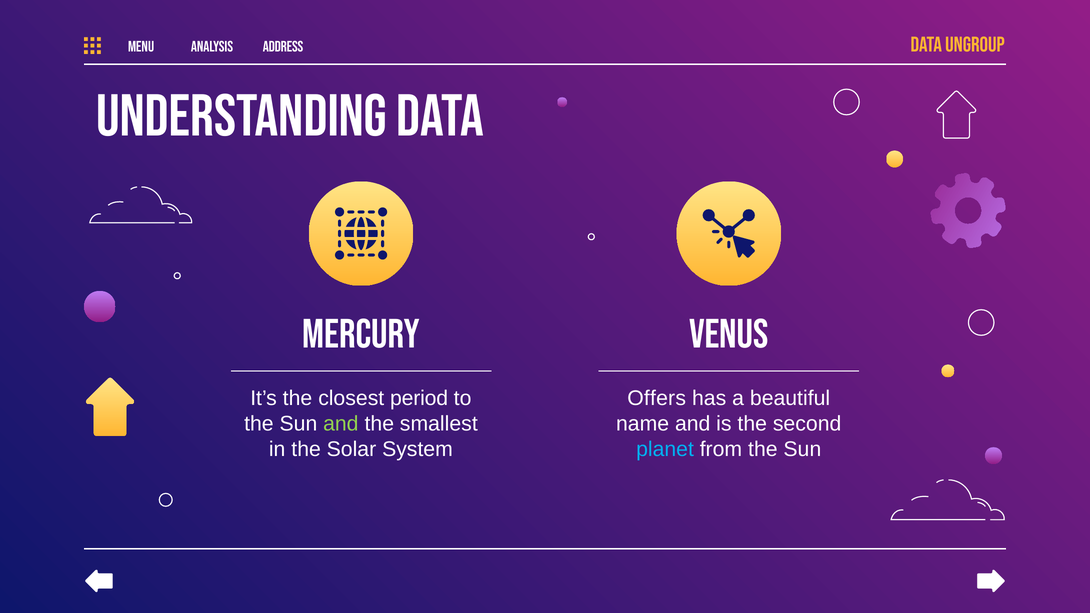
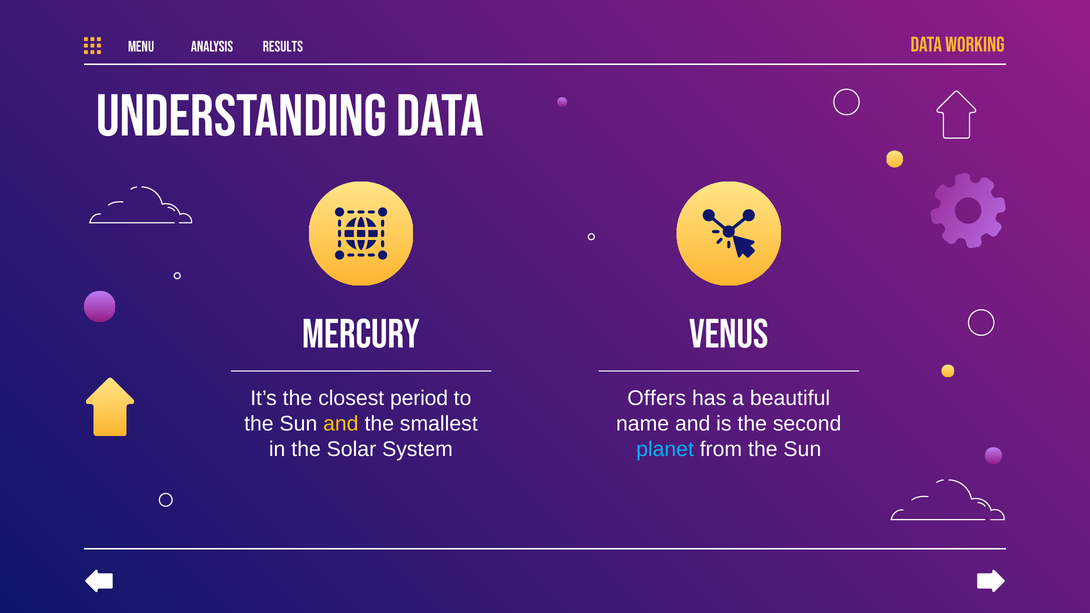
UNGROUP: UNGROUP -> WORKING
ADDRESS: ADDRESS -> RESULTS
and at (341, 424) colour: light green -> yellow
